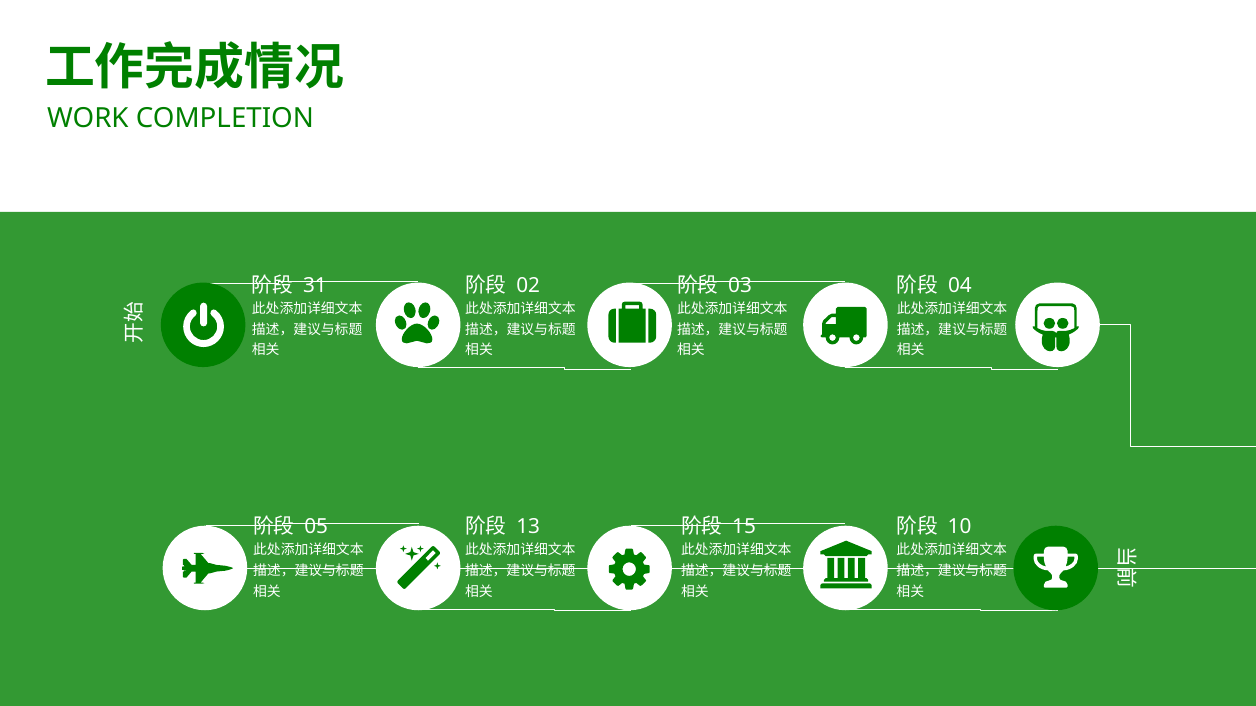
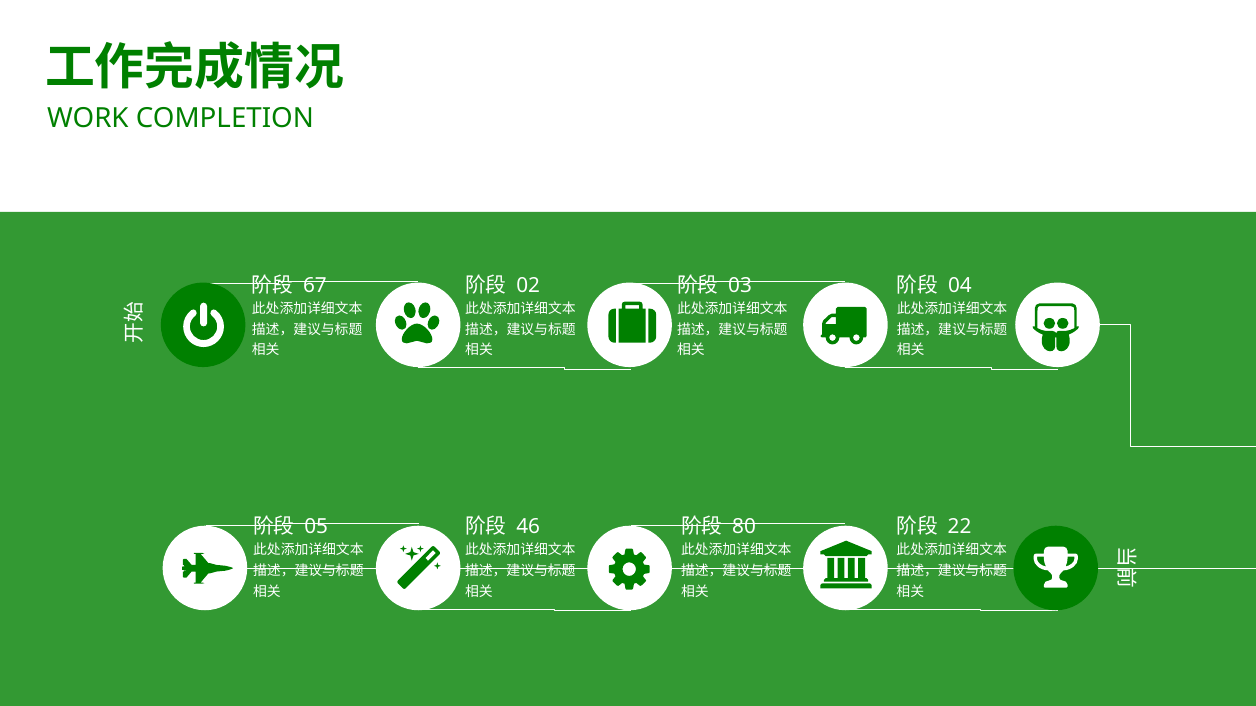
31: 31 -> 67
13: 13 -> 46
15: 15 -> 80
10: 10 -> 22
